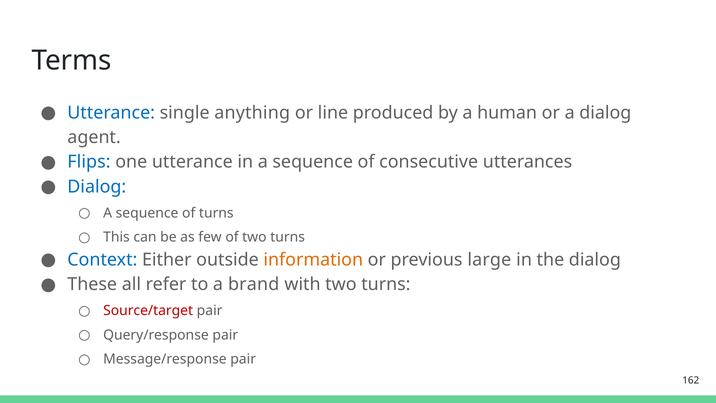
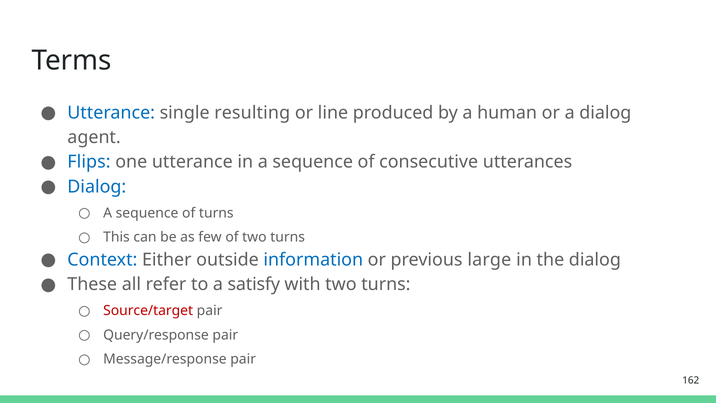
anything: anything -> resulting
information colour: orange -> blue
brand: brand -> satisfy
